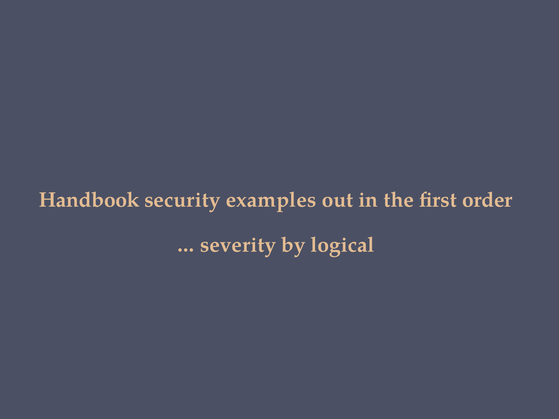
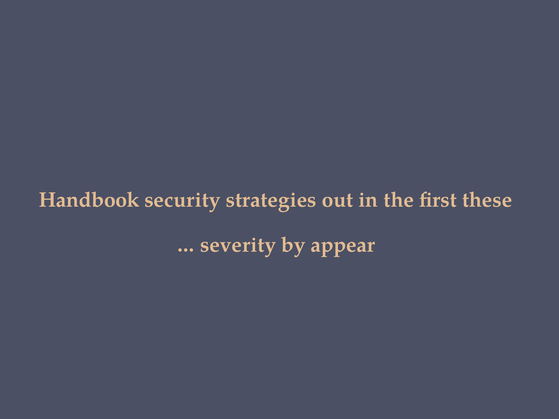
examples: examples -> strategies
order: order -> these
logical: logical -> appear
